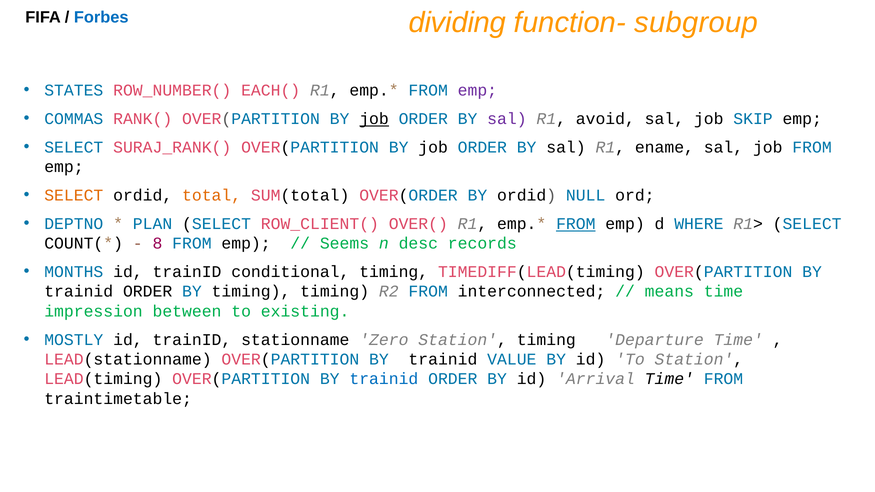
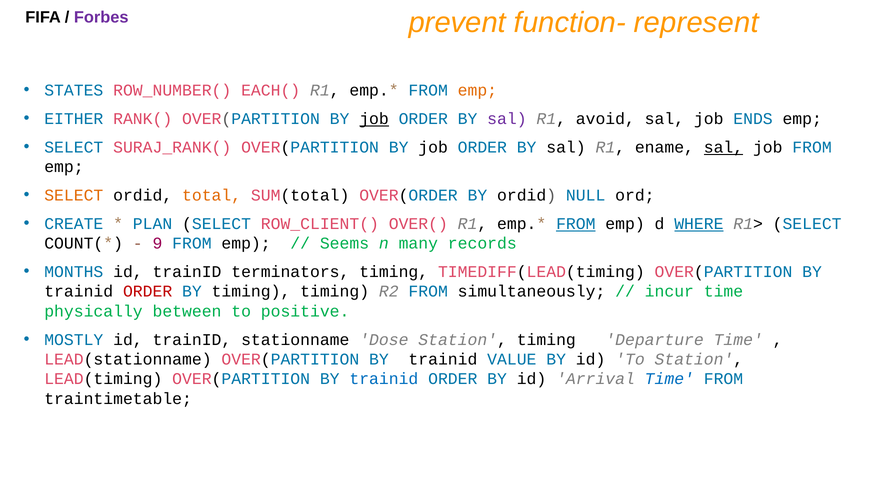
dividing: dividing -> prevent
subgroup: subgroup -> represent
Forbes colour: blue -> purple
emp at (477, 90) colour: purple -> orange
COMMAS: COMMAS -> EITHER
SKIP: SKIP -> ENDS
sal at (723, 147) underline: none -> present
DEPTNO: DEPTNO -> CREATE
WHERE underline: none -> present
8: 8 -> 9
desc: desc -> many
conditional: conditional -> terminators
ORDER at (148, 292) colour: black -> red
interconnected: interconnected -> simultaneously
means: means -> incur
impression: impression -> physically
existing: existing -> positive
Zero: Zero -> Dose
Time at (669, 379) colour: black -> blue
